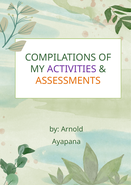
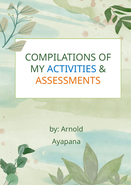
ACTIVITIES colour: purple -> blue
